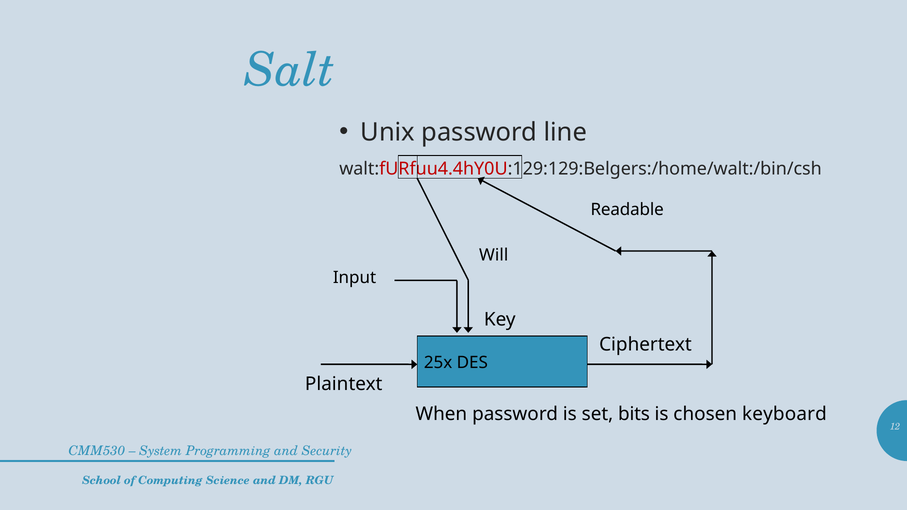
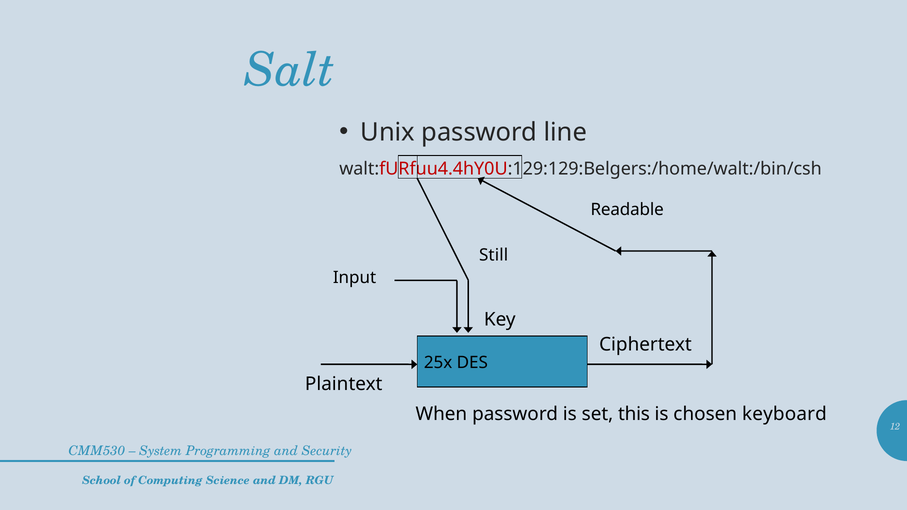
Will: Will -> Still
bits: bits -> this
